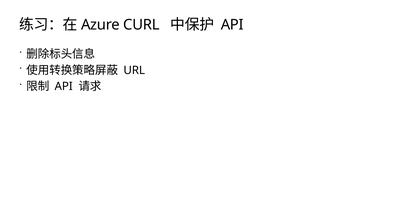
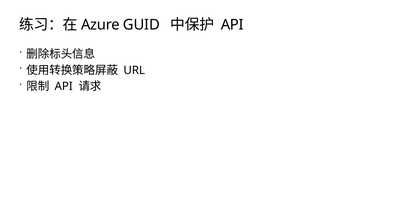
CURL: CURL -> GUID
